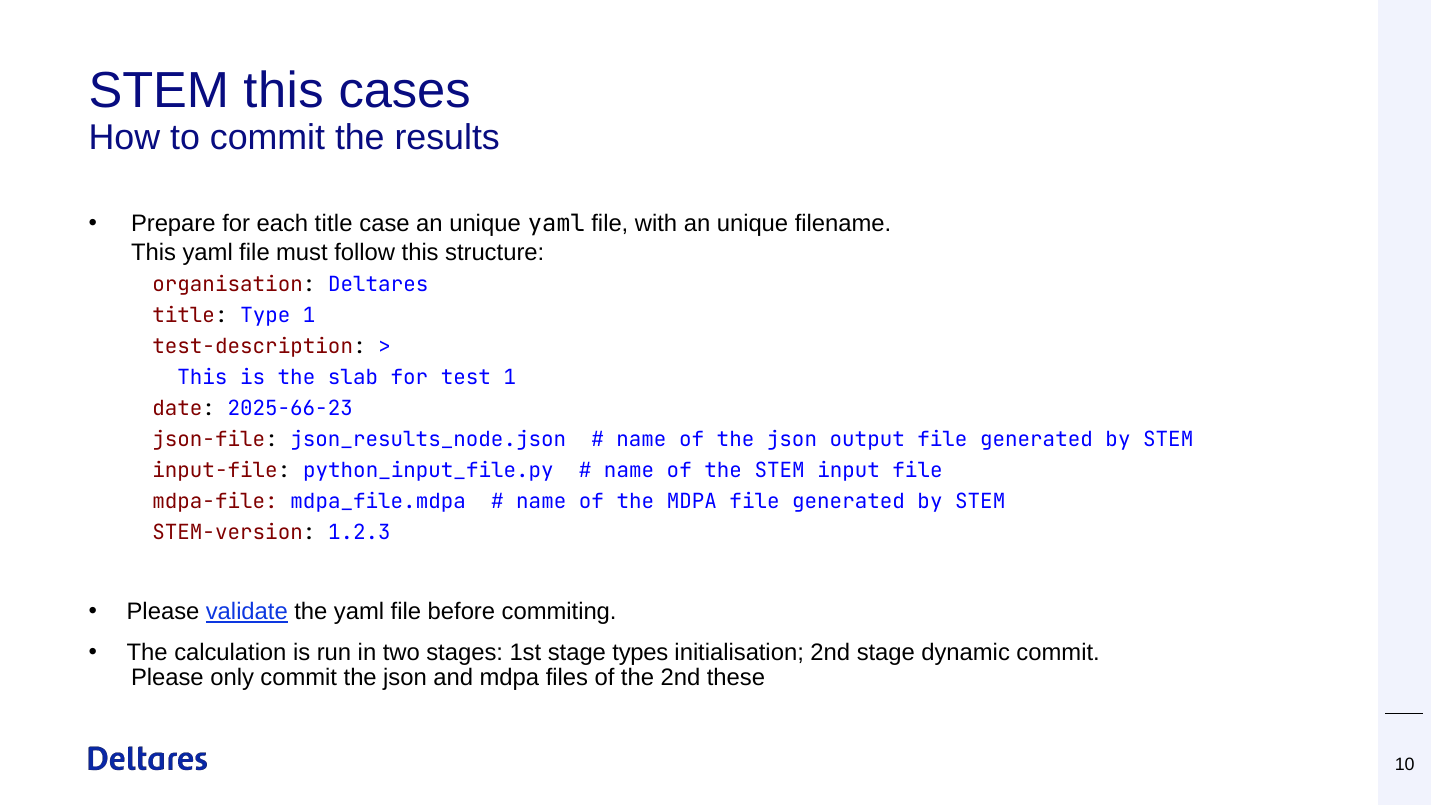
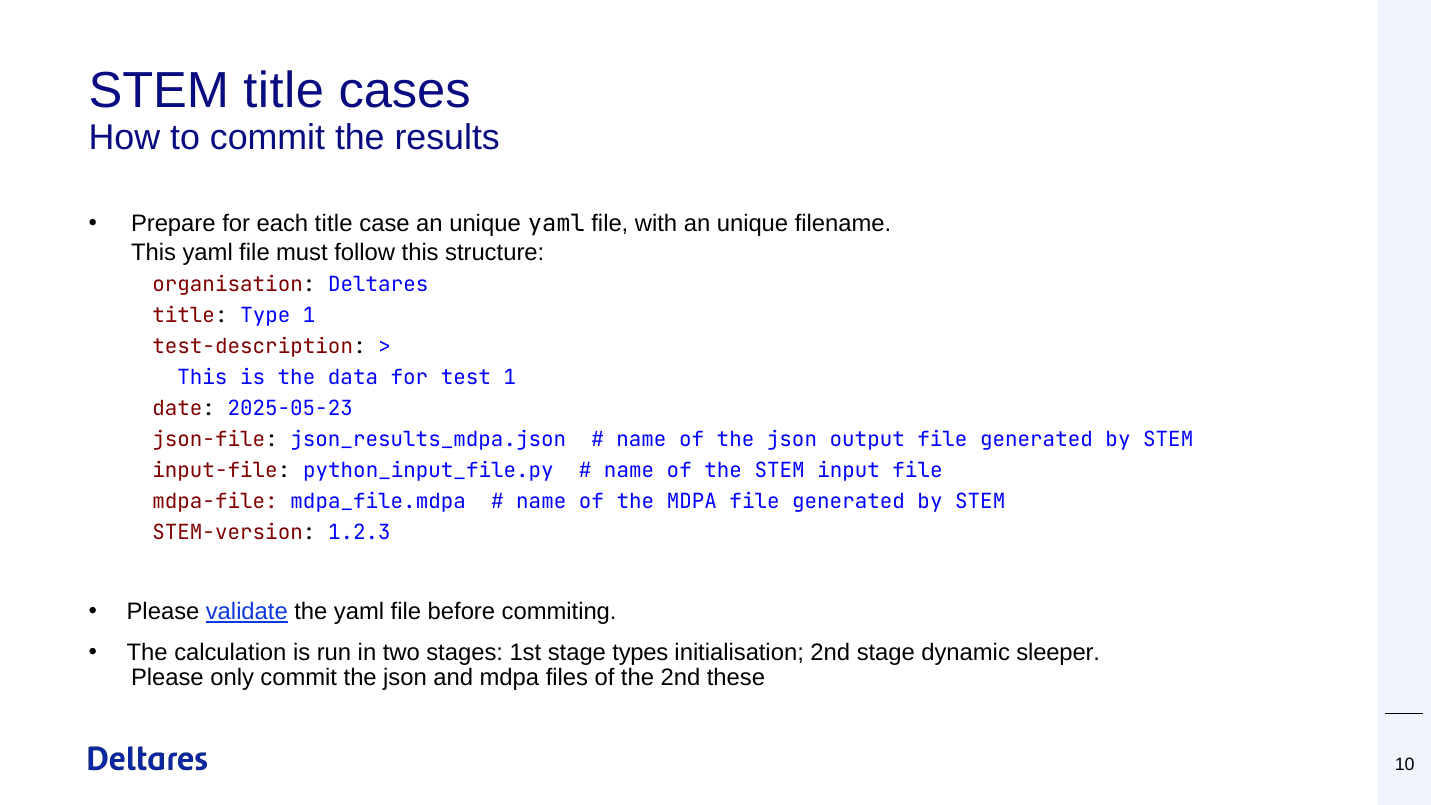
STEM this: this -> title
slab: slab -> data
2025-66-23: 2025-66-23 -> 2025-05-23
json_results_node.json: json_results_node.json -> json_results_mdpa.json
dynamic commit: commit -> sleeper
